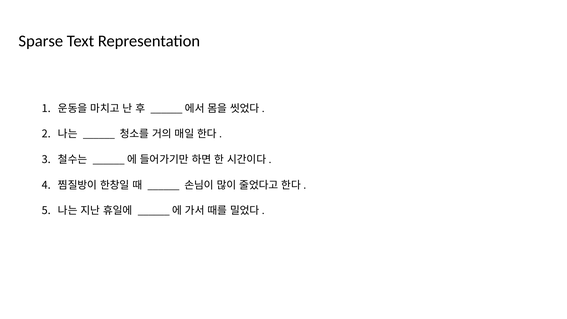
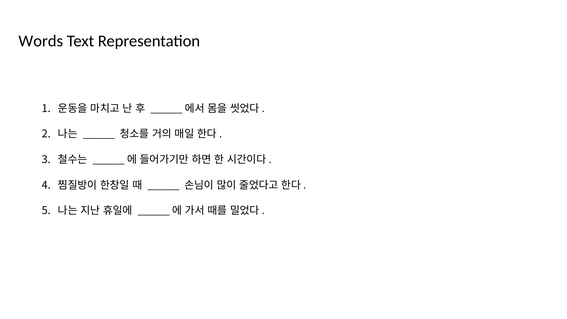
Sparse: Sparse -> Words
